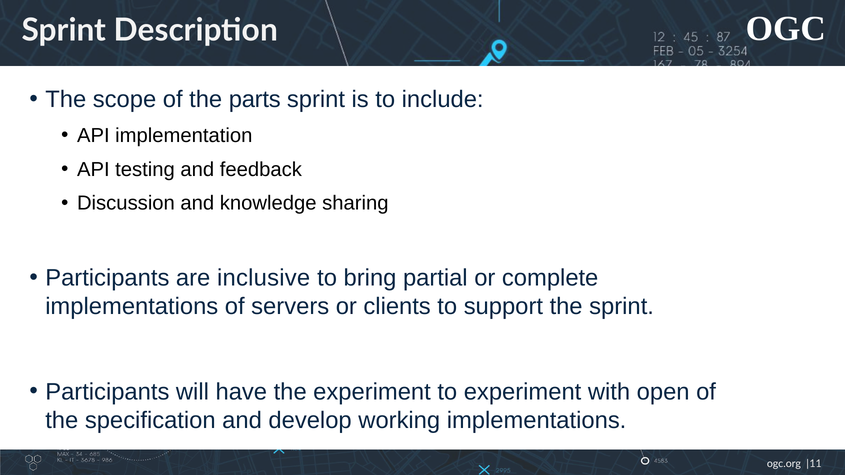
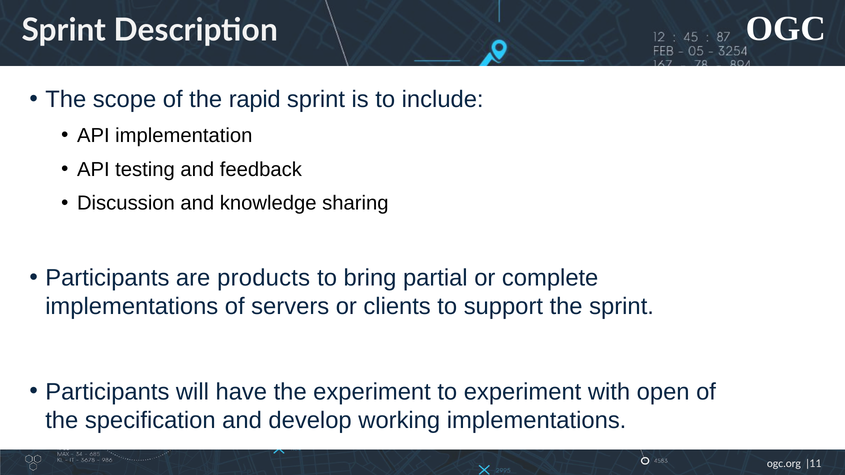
parts: parts -> rapid
inclusive: inclusive -> products
